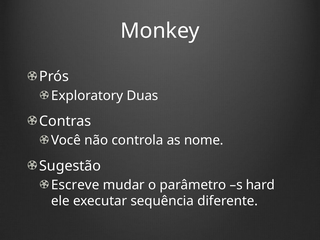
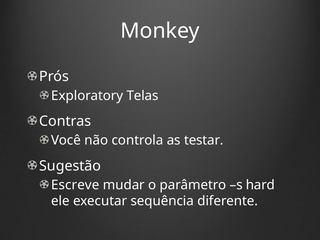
Duas: Duas -> Telas
nome: nome -> testar
